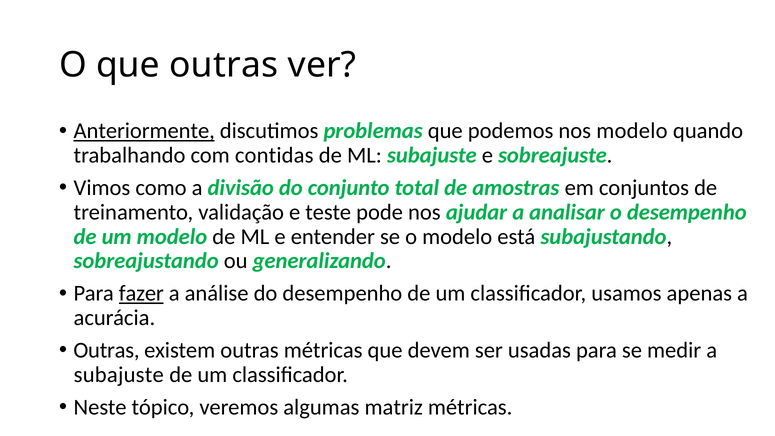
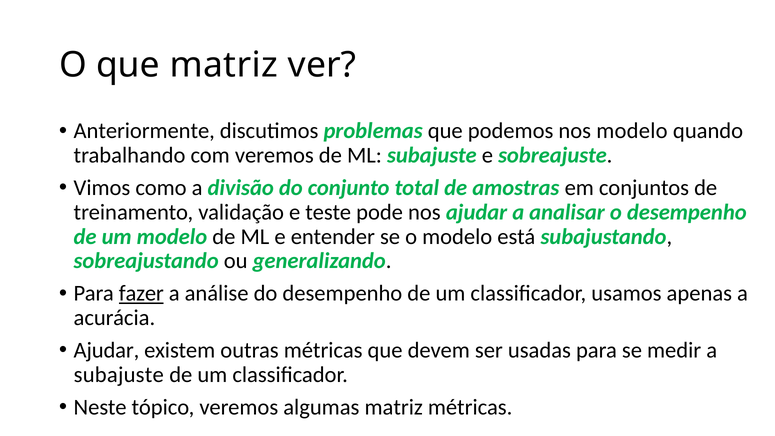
que outras: outras -> matriz
Anteriormente underline: present -> none
com contidas: contidas -> veremos
Outras at (106, 350): Outras -> Ajudar
